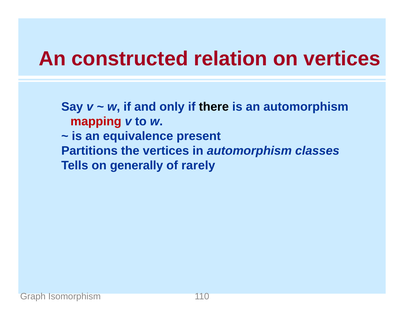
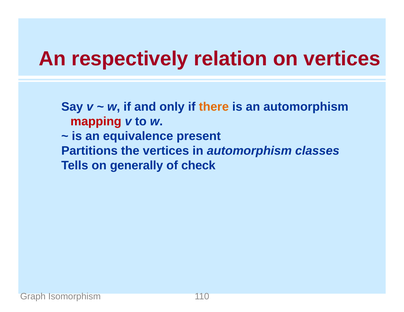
constructed: constructed -> respectively
there colour: black -> orange
rarely: rarely -> check
